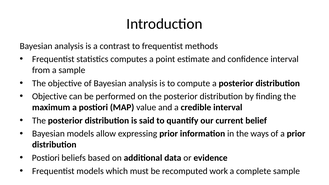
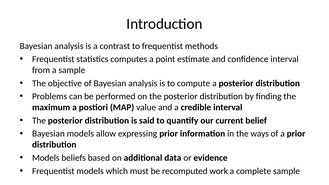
Objective at (50, 96): Objective -> Problems
Postiori at (46, 158): Postiori -> Models
